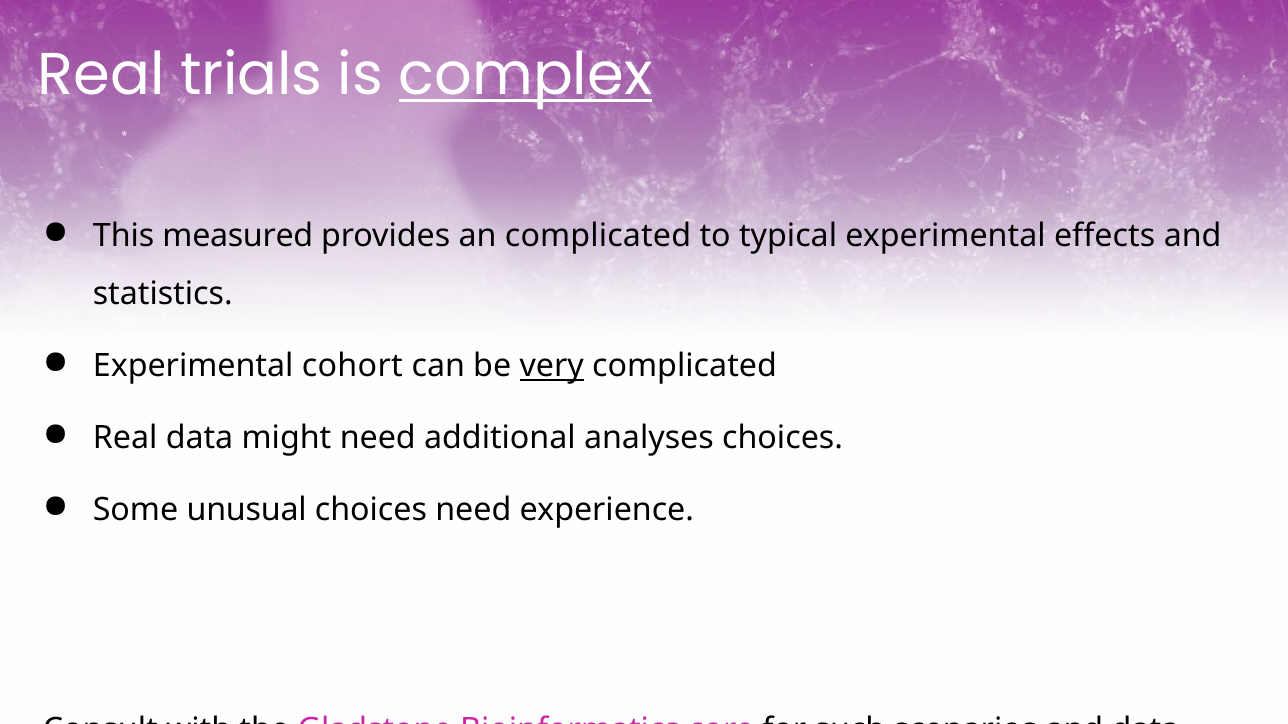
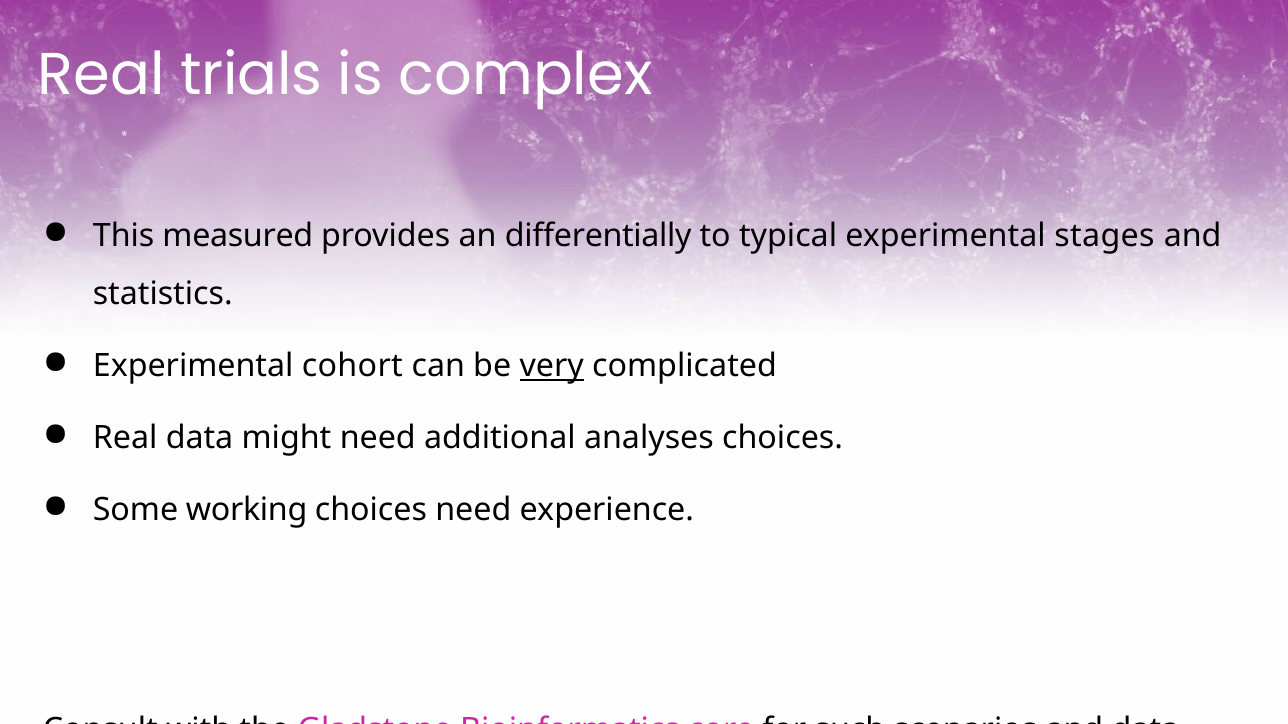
complex underline: present -> none
an complicated: complicated -> differentially
effects: effects -> stages
unusual: unusual -> working
